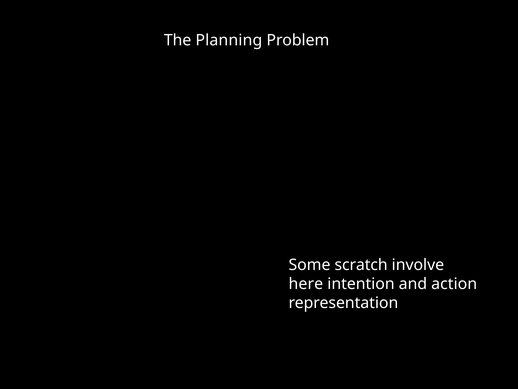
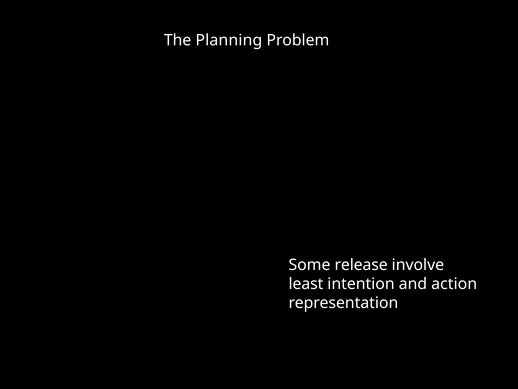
scratch: scratch -> release
here: here -> least
